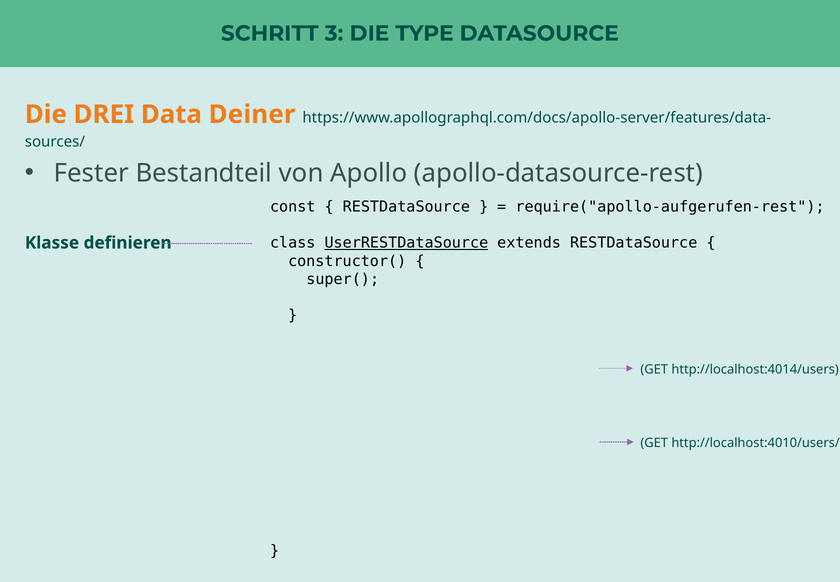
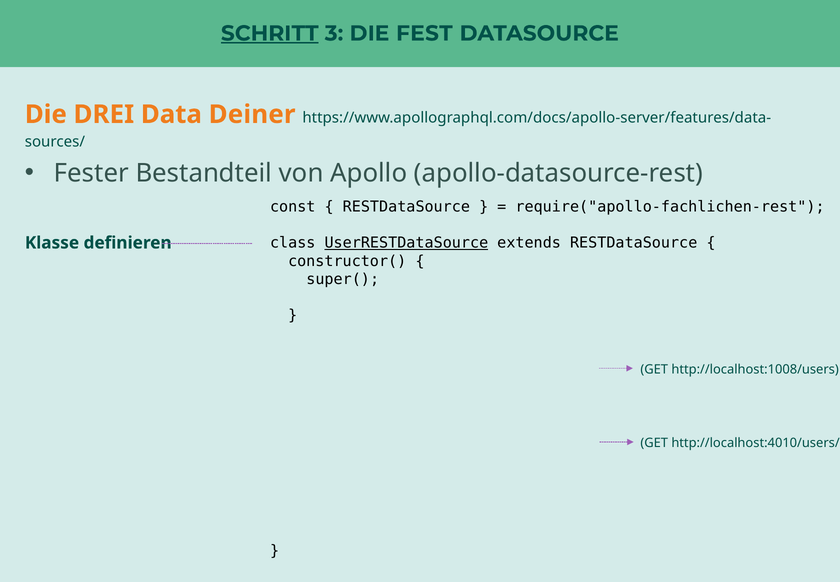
SCHRITT underline: none -> present
TYPE: TYPE -> FEST
require("apollo-aufgerufen-rest: require("apollo-aufgerufen-rest -> require("apollo-fachlichen-rest
http://localhost:4014/users: http://localhost:4014/users -> http://localhost:1008/users
